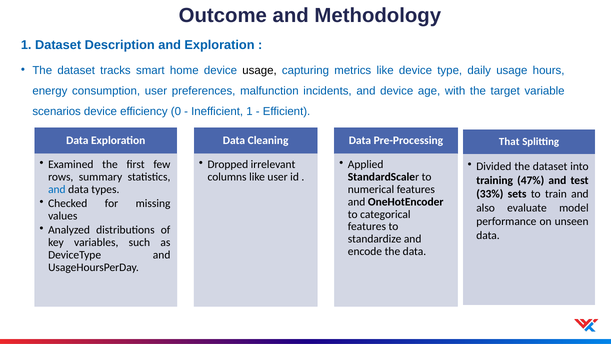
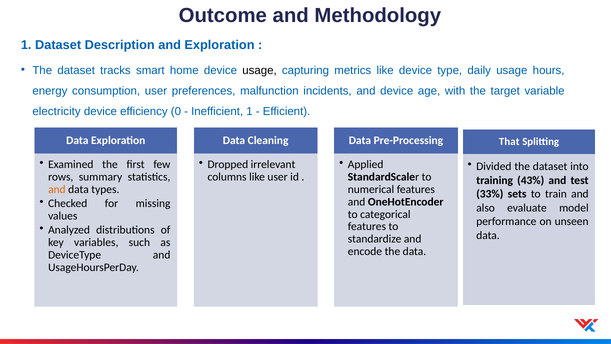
scenarios: scenarios -> electricity
47%: 47% -> 43%
and at (57, 189) colour: blue -> orange
